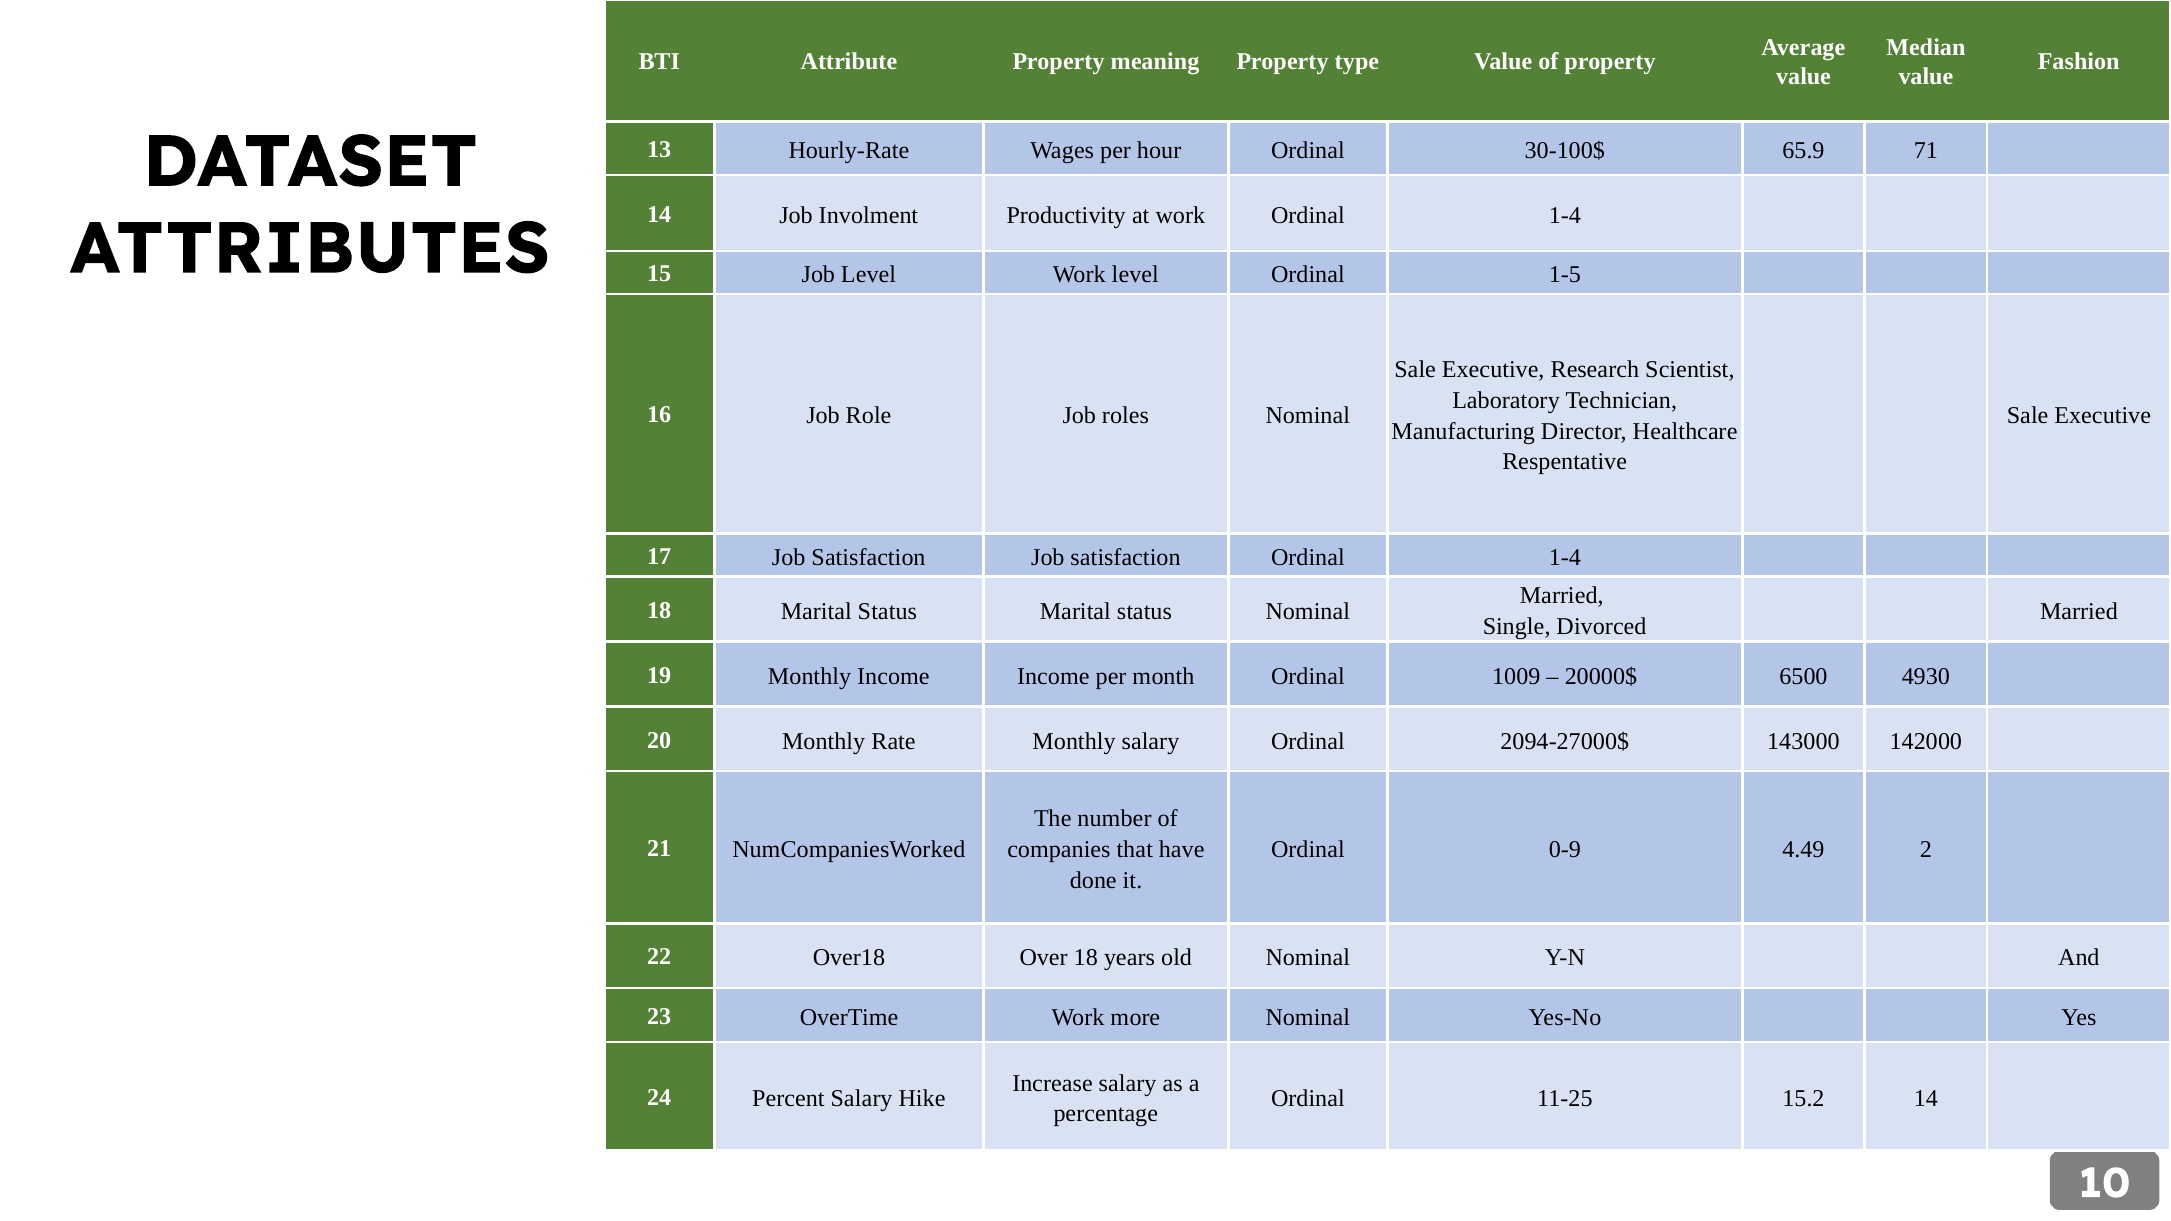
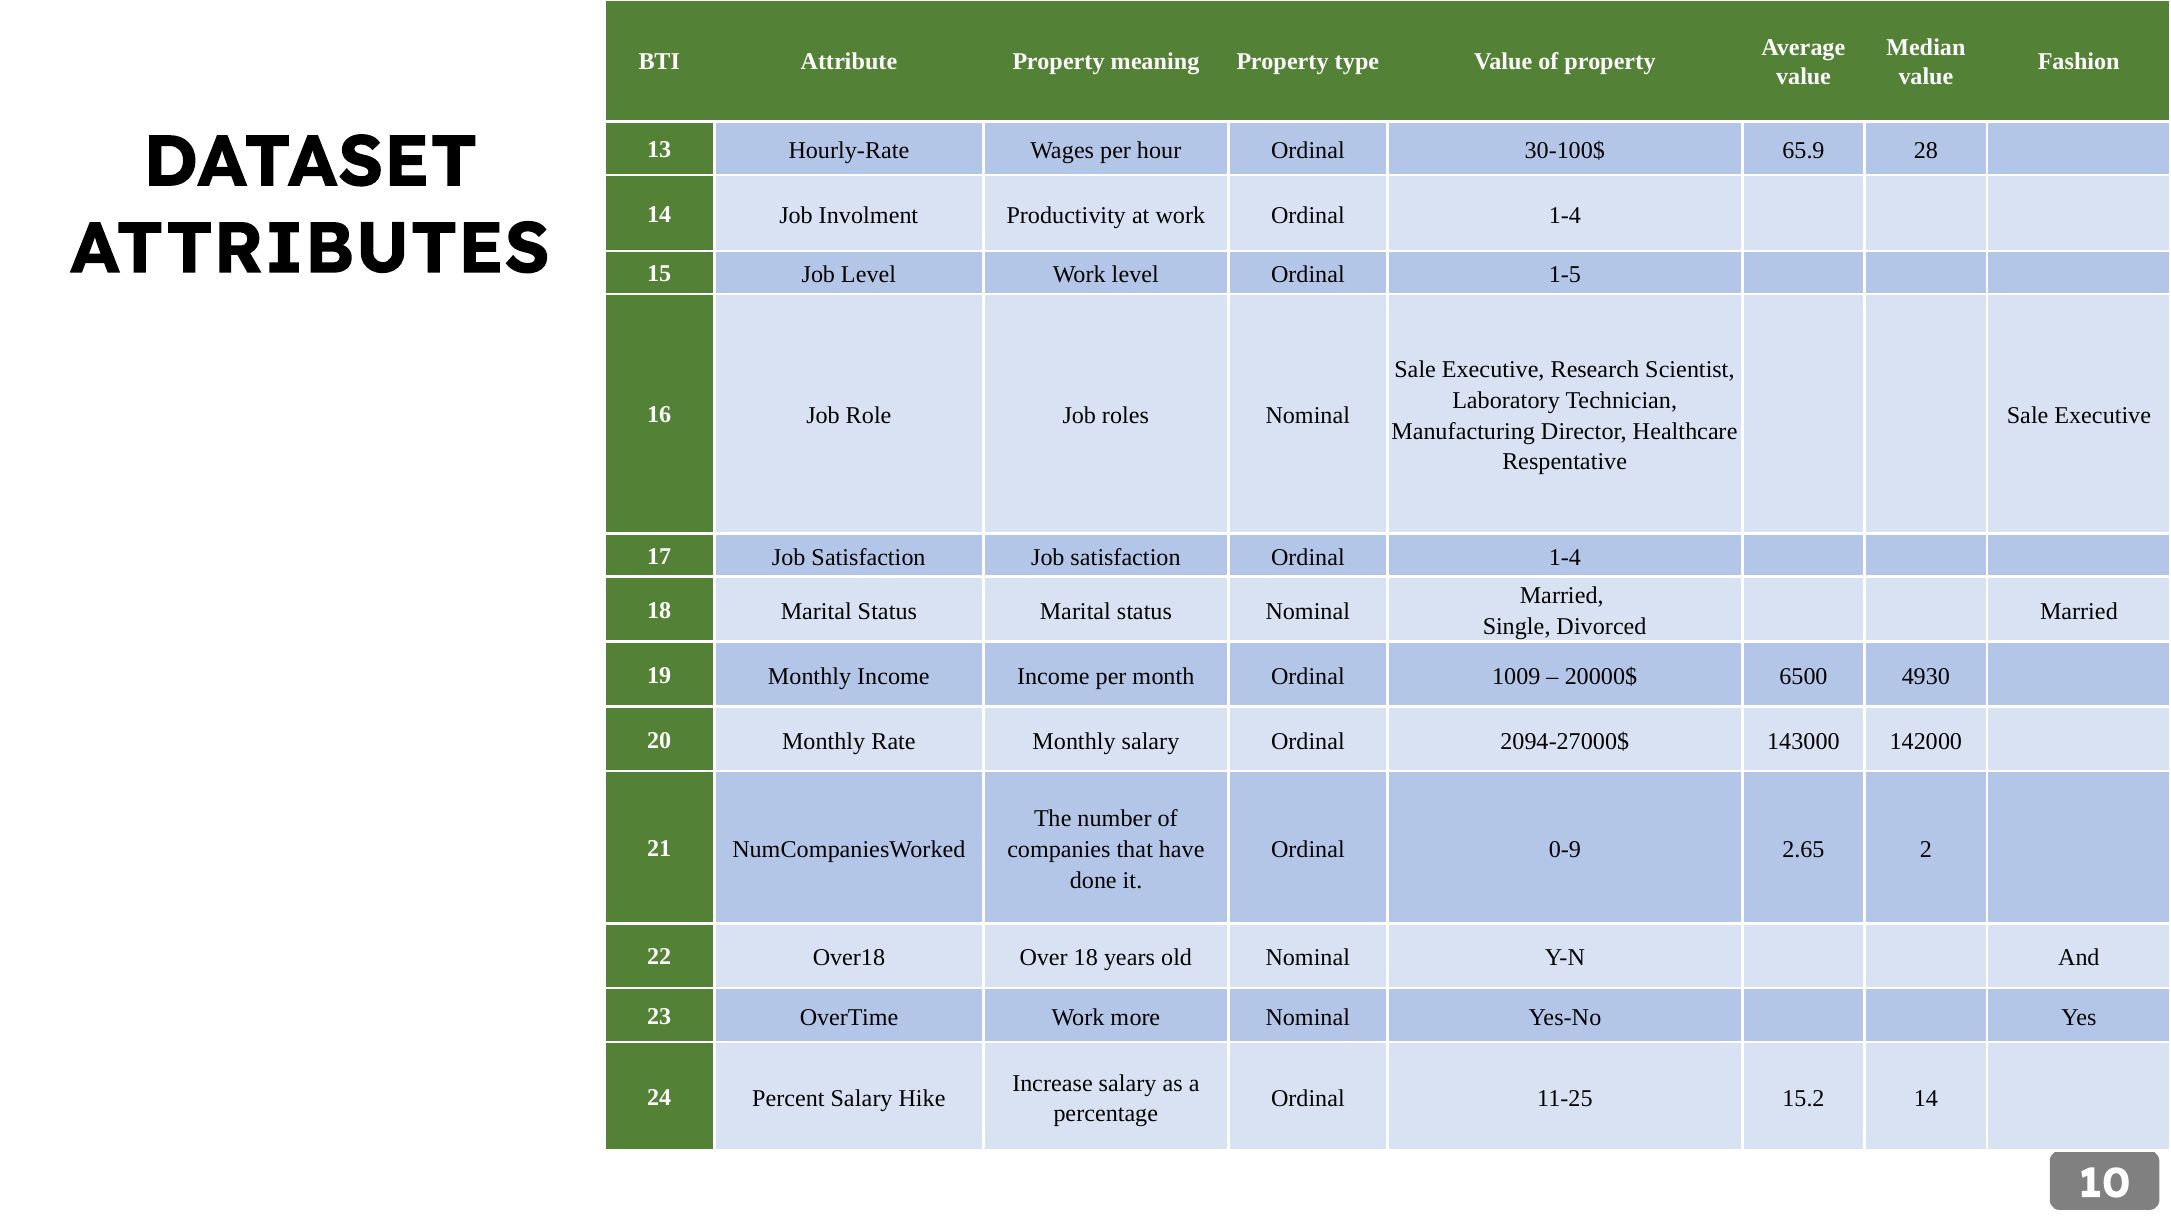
71: 71 -> 28
4.49: 4.49 -> 2.65
